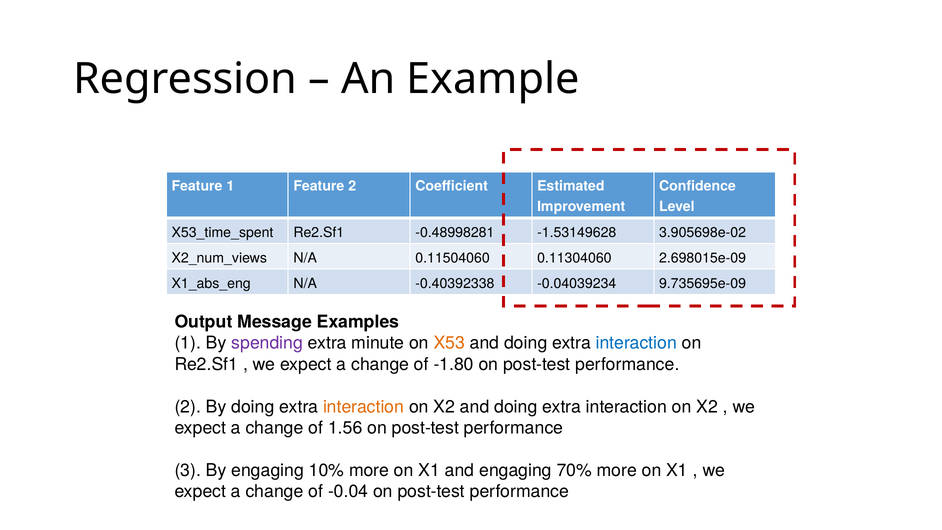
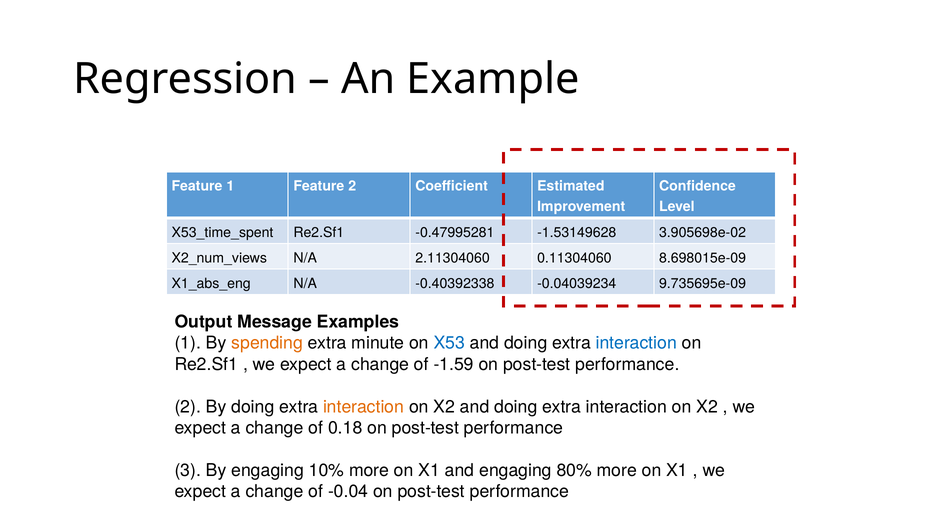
-0.48998281: -0.48998281 -> -0.47995281
0.11504060: 0.11504060 -> 2.11304060
2.698015e-09: 2.698015e-09 -> 8.698015e-09
spending colour: purple -> orange
X53 colour: orange -> blue
-1.80: -1.80 -> -1.59
1.56: 1.56 -> 0.18
70%: 70% -> 80%
